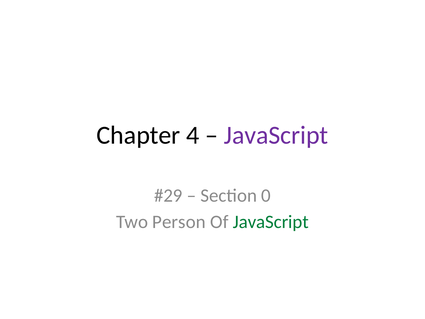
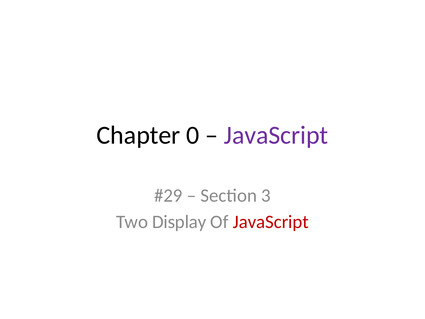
4: 4 -> 0
0: 0 -> 3
Person: Person -> Display
JavaScript at (271, 222) colour: green -> red
